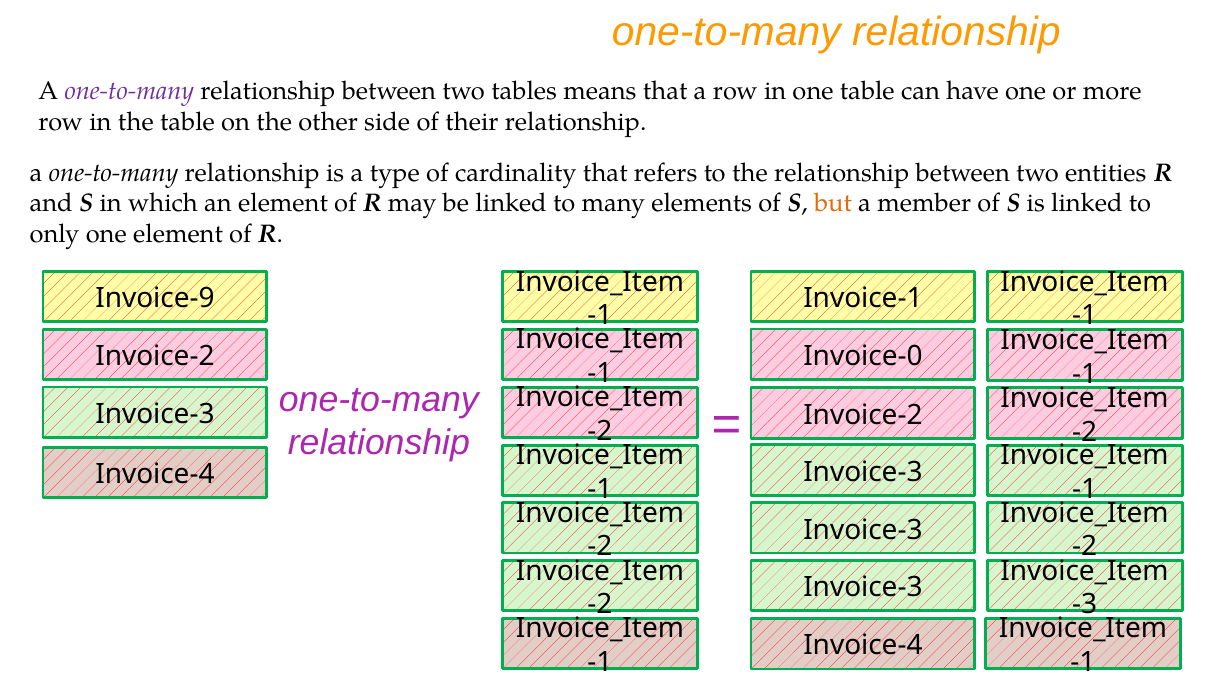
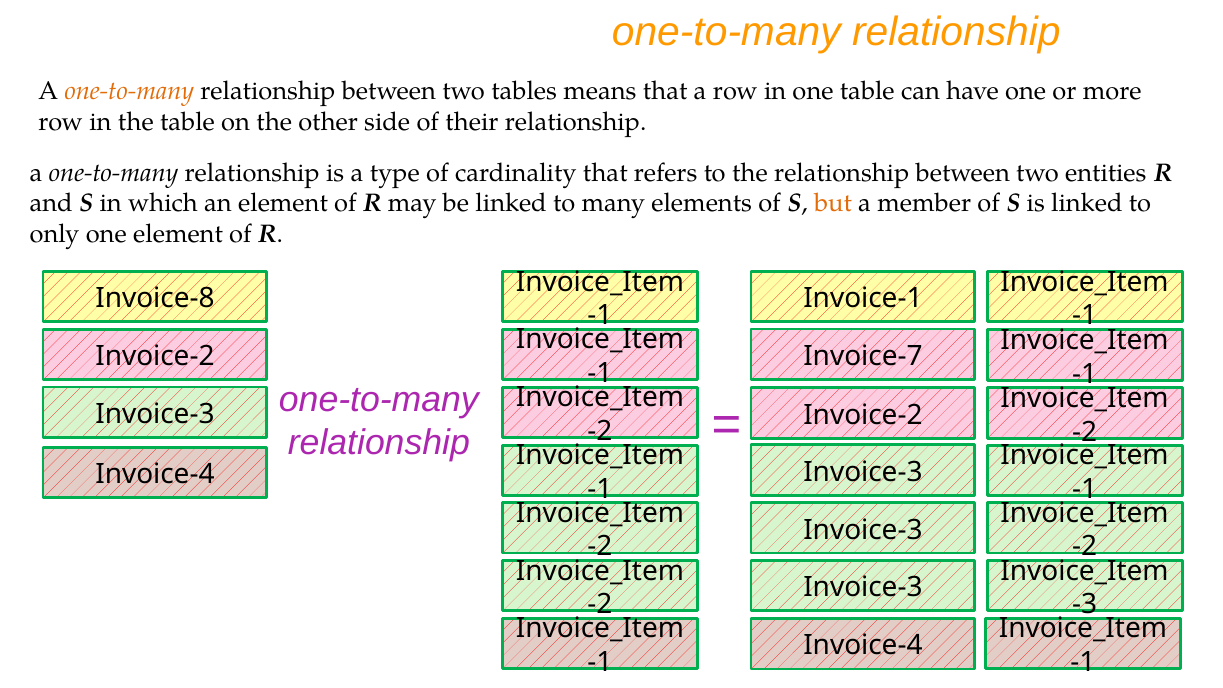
one-to-many at (129, 91) colour: purple -> orange
Invoice-9: Invoice-9 -> Invoice-8
Invoice-0: Invoice-0 -> Invoice-7
